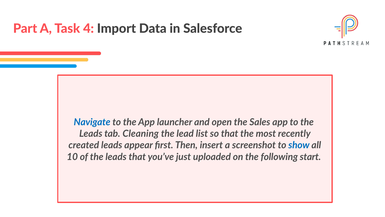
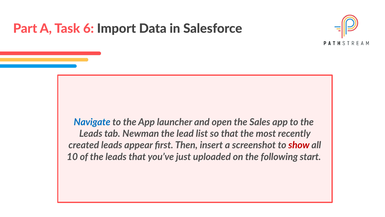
4: 4 -> 6
Cleaning: Cleaning -> Newman
show colour: blue -> red
